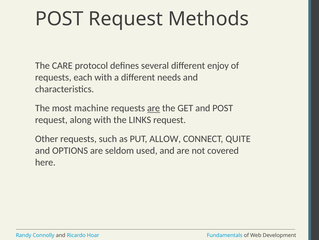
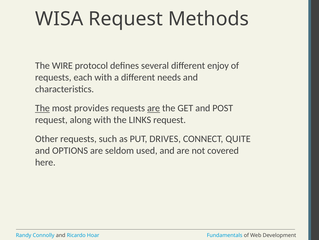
POST at (59, 19): POST -> WISA
CARE: CARE -> WIRE
The at (42, 108) underline: none -> present
machine: machine -> provides
ALLOW: ALLOW -> DRIVES
